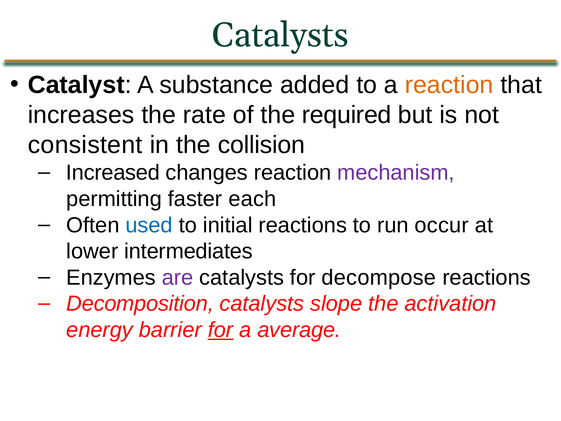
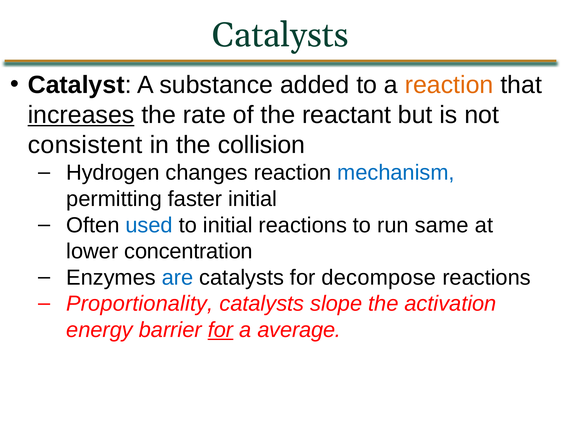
increases underline: none -> present
required: required -> reactant
Increased: Increased -> Hydrogen
mechanism colour: purple -> blue
faster each: each -> initial
occur: occur -> same
intermediates: intermediates -> concentration
are colour: purple -> blue
Decomposition: Decomposition -> Proportionality
